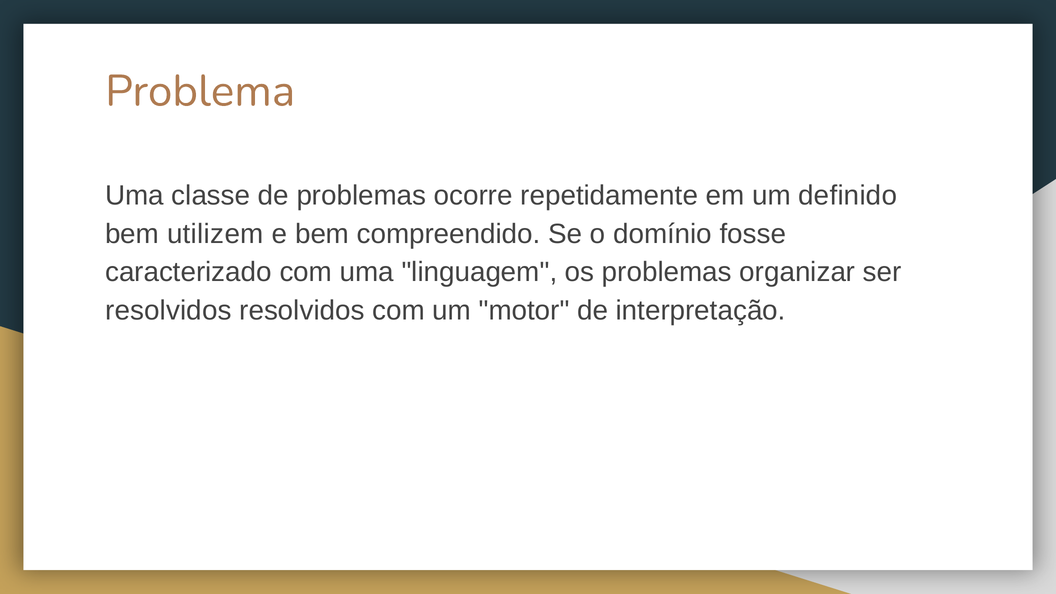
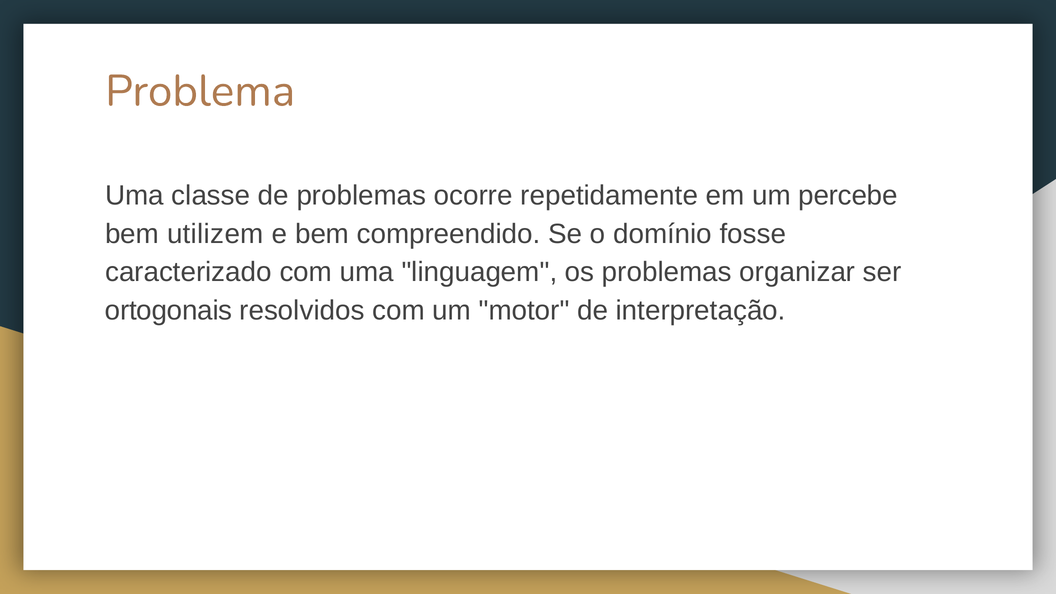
definido: definido -> percebe
resolvidos at (168, 311): resolvidos -> ortogonais
